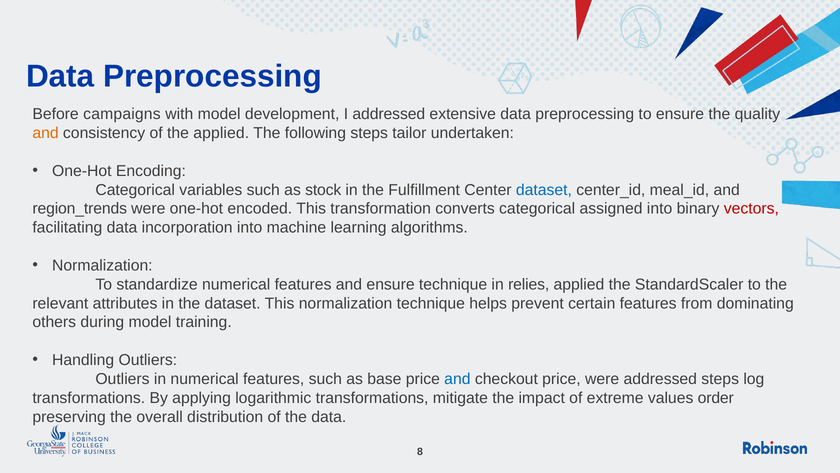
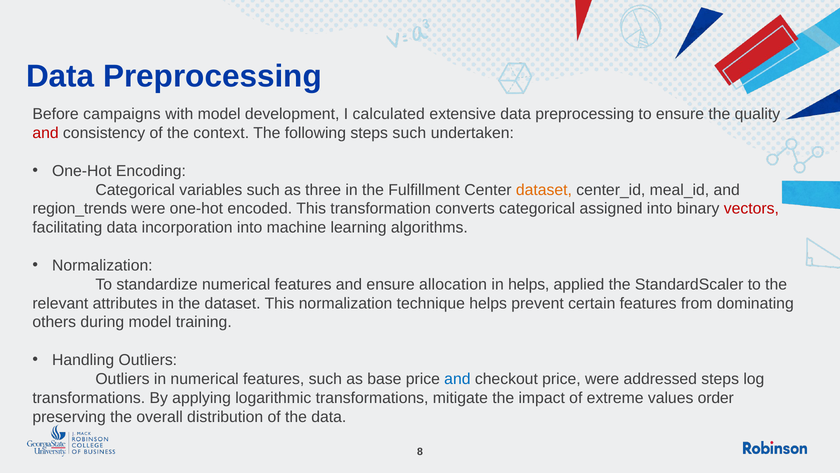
I addressed: addressed -> calculated
and at (46, 133) colour: orange -> red
the applied: applied -> context
steps tailor: tailor -> such
stock: stock -> three
dataset at (544, 190) colour: blue -> orange
ensure technique: technique -> allocation
in relies: relies -> helps
